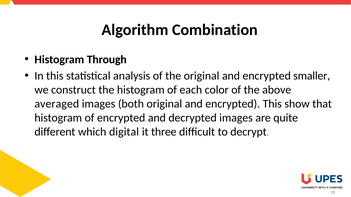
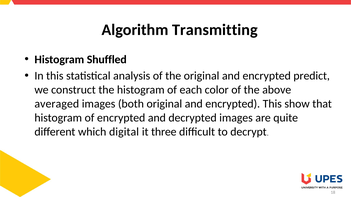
Combination: Combination -> Transmitting
Through: Through -> Shuffled
smaller: smaller -> predict
